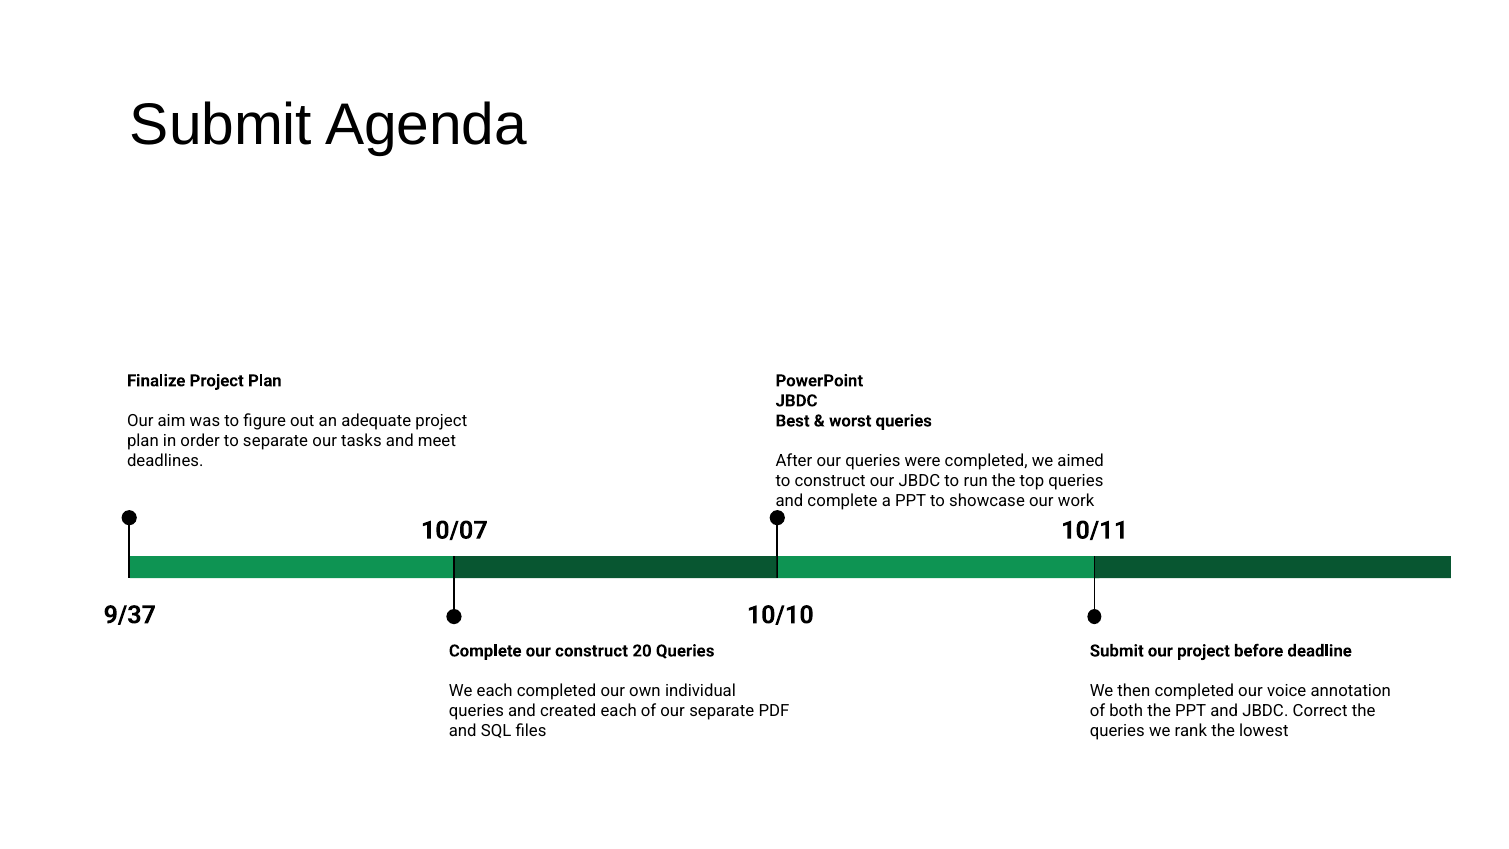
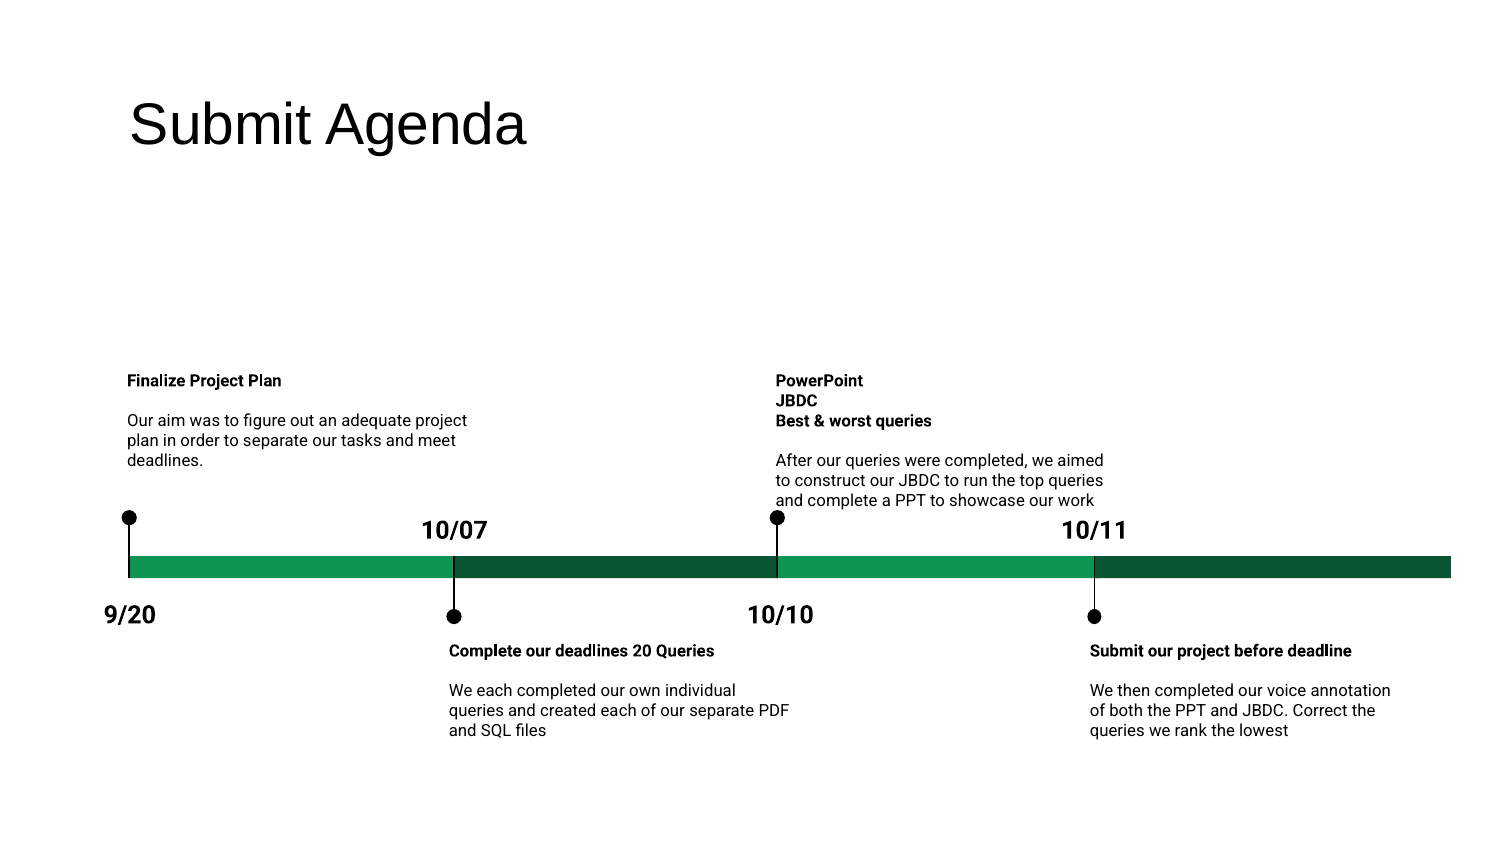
9/37: 9/37 -> 9/20
our construct: construct -> deadlines
